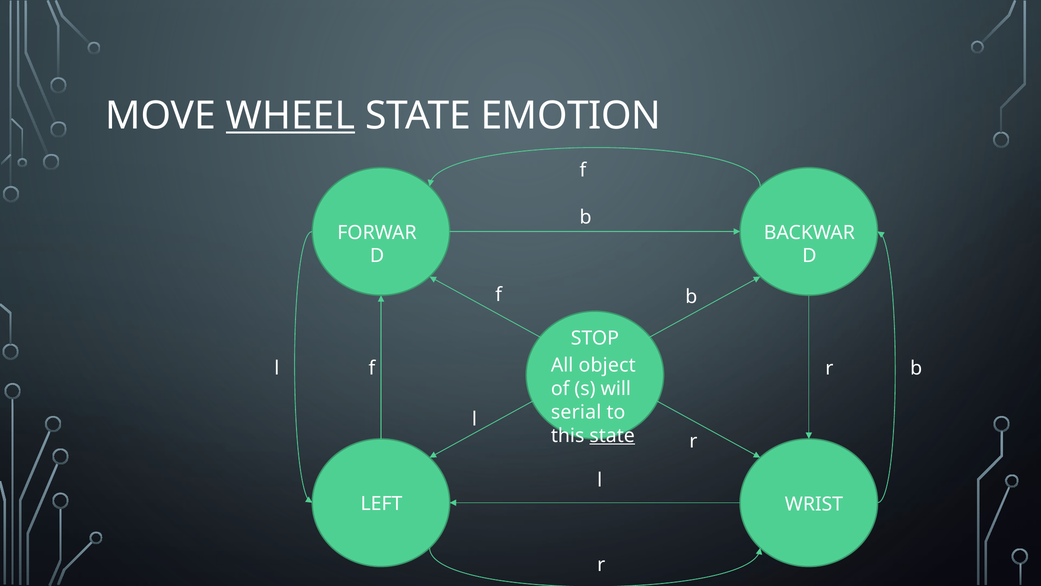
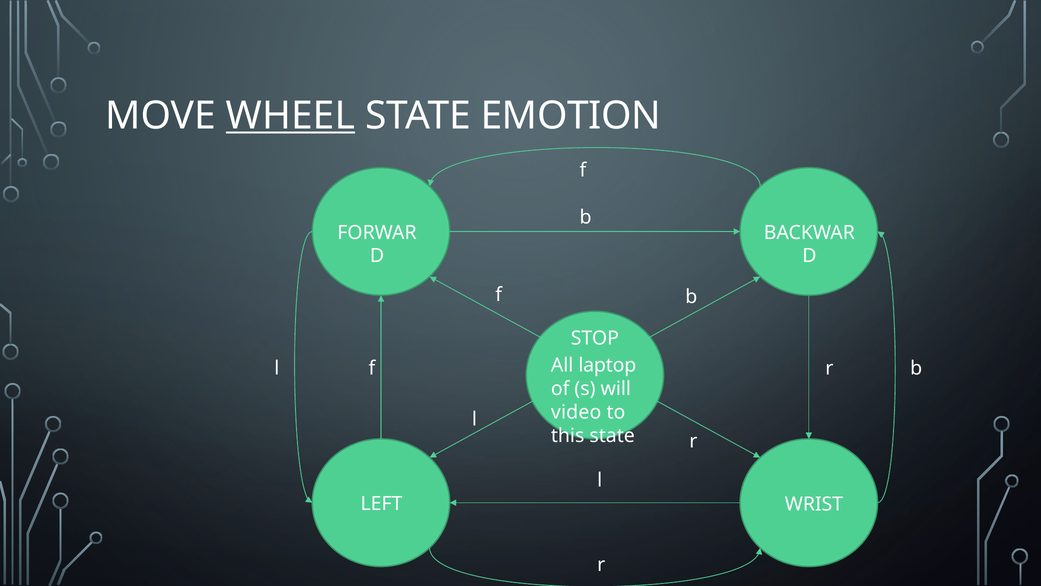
object: object -> laptop
serial: serial -> video
state at (612, 435) underline: present -> none
